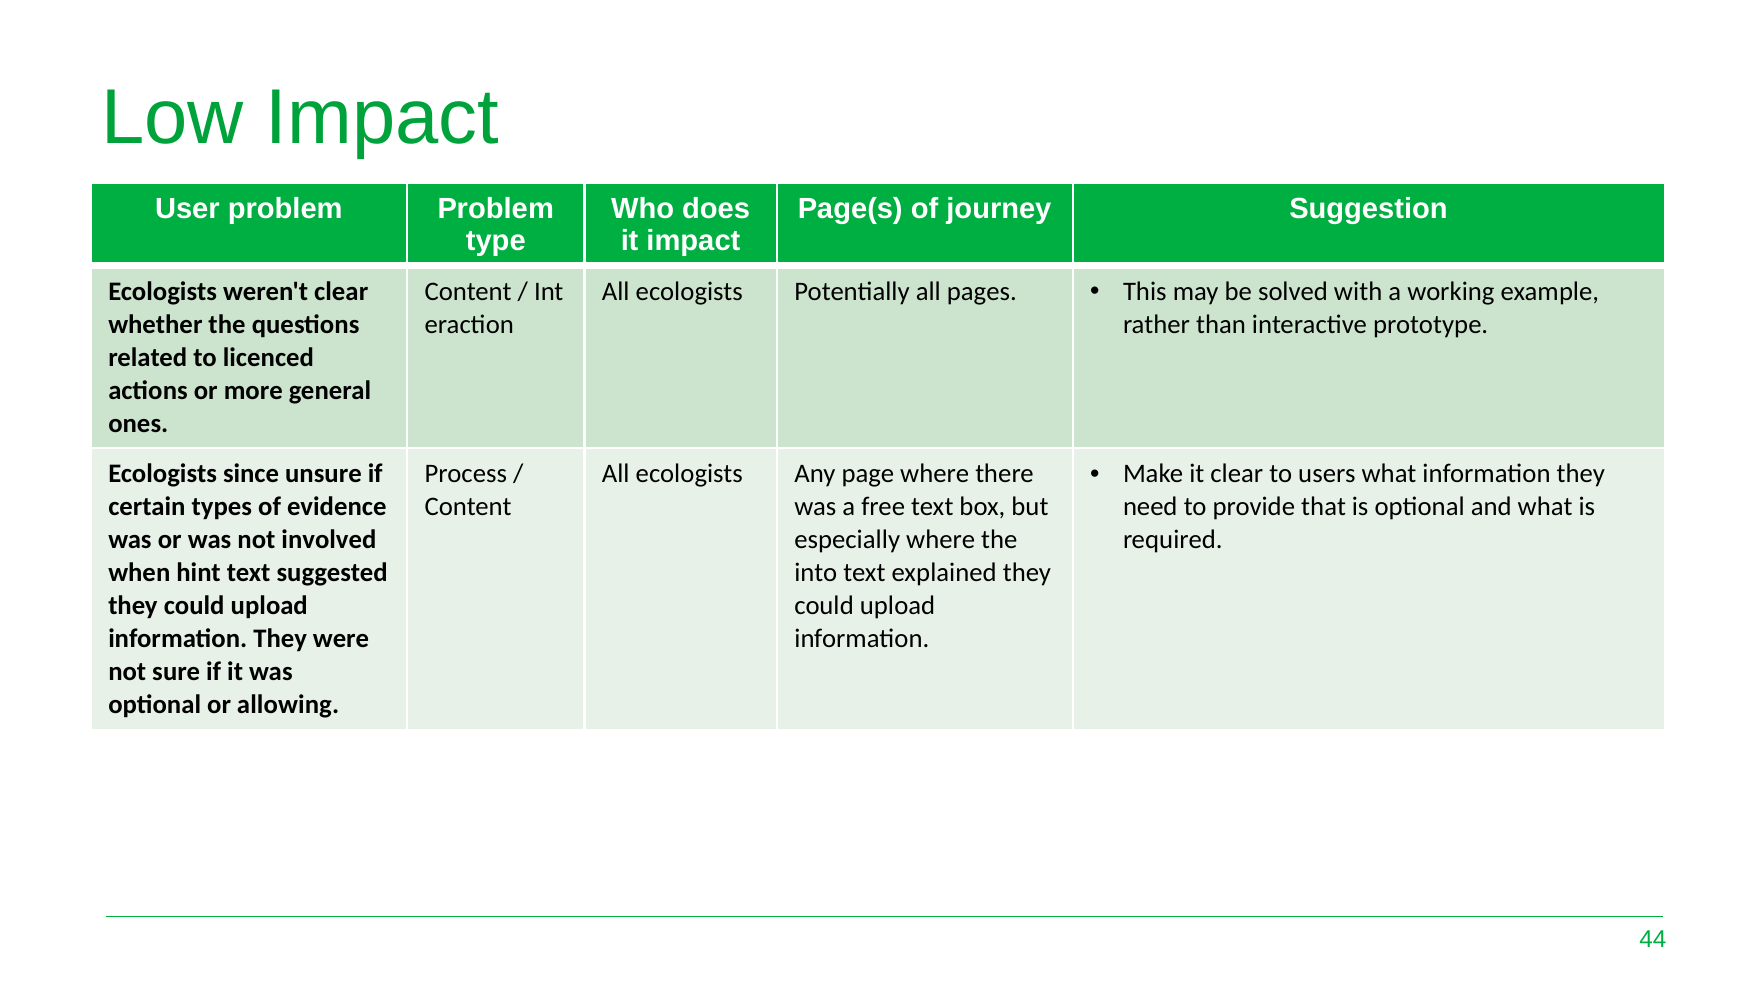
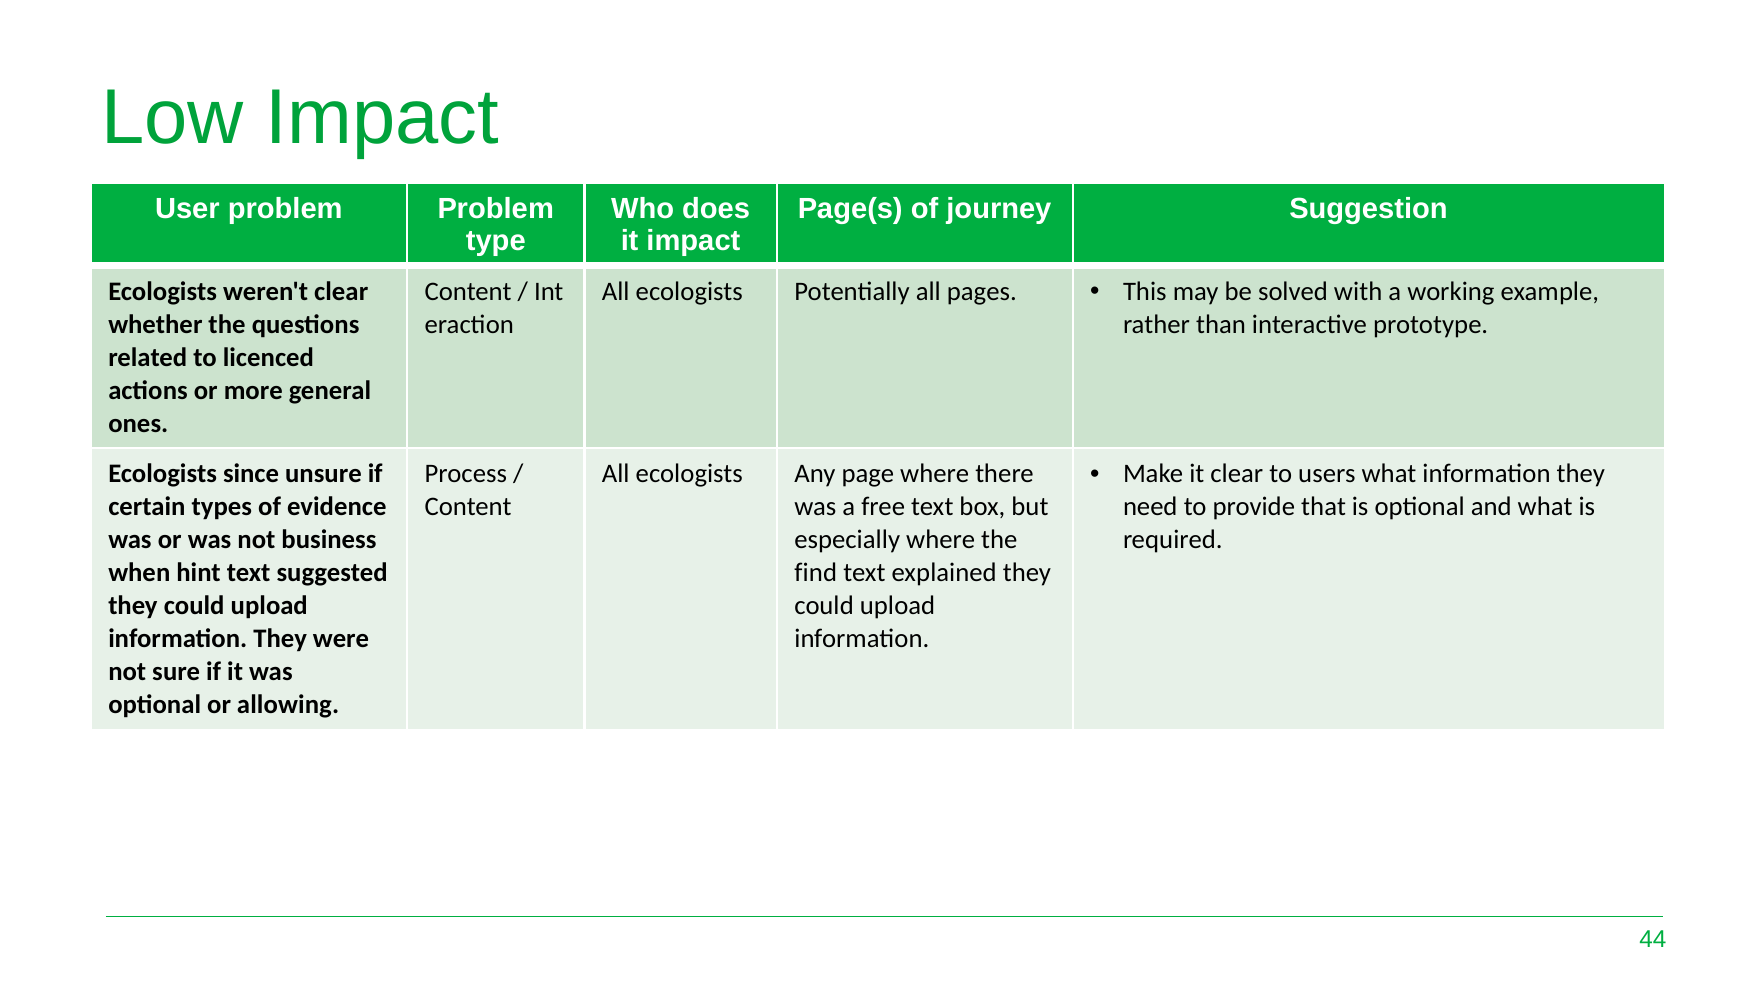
involved: involved -> business
into: into -> find
